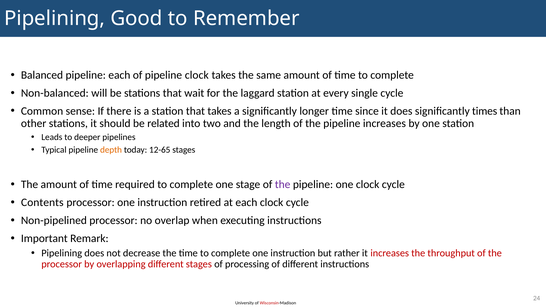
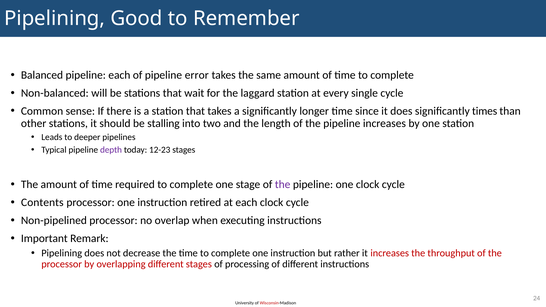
pipeline clock: clock -> error
related: related -> stalling
depth colour: orange -> purple
12-65: 12-65 -> 12-23
